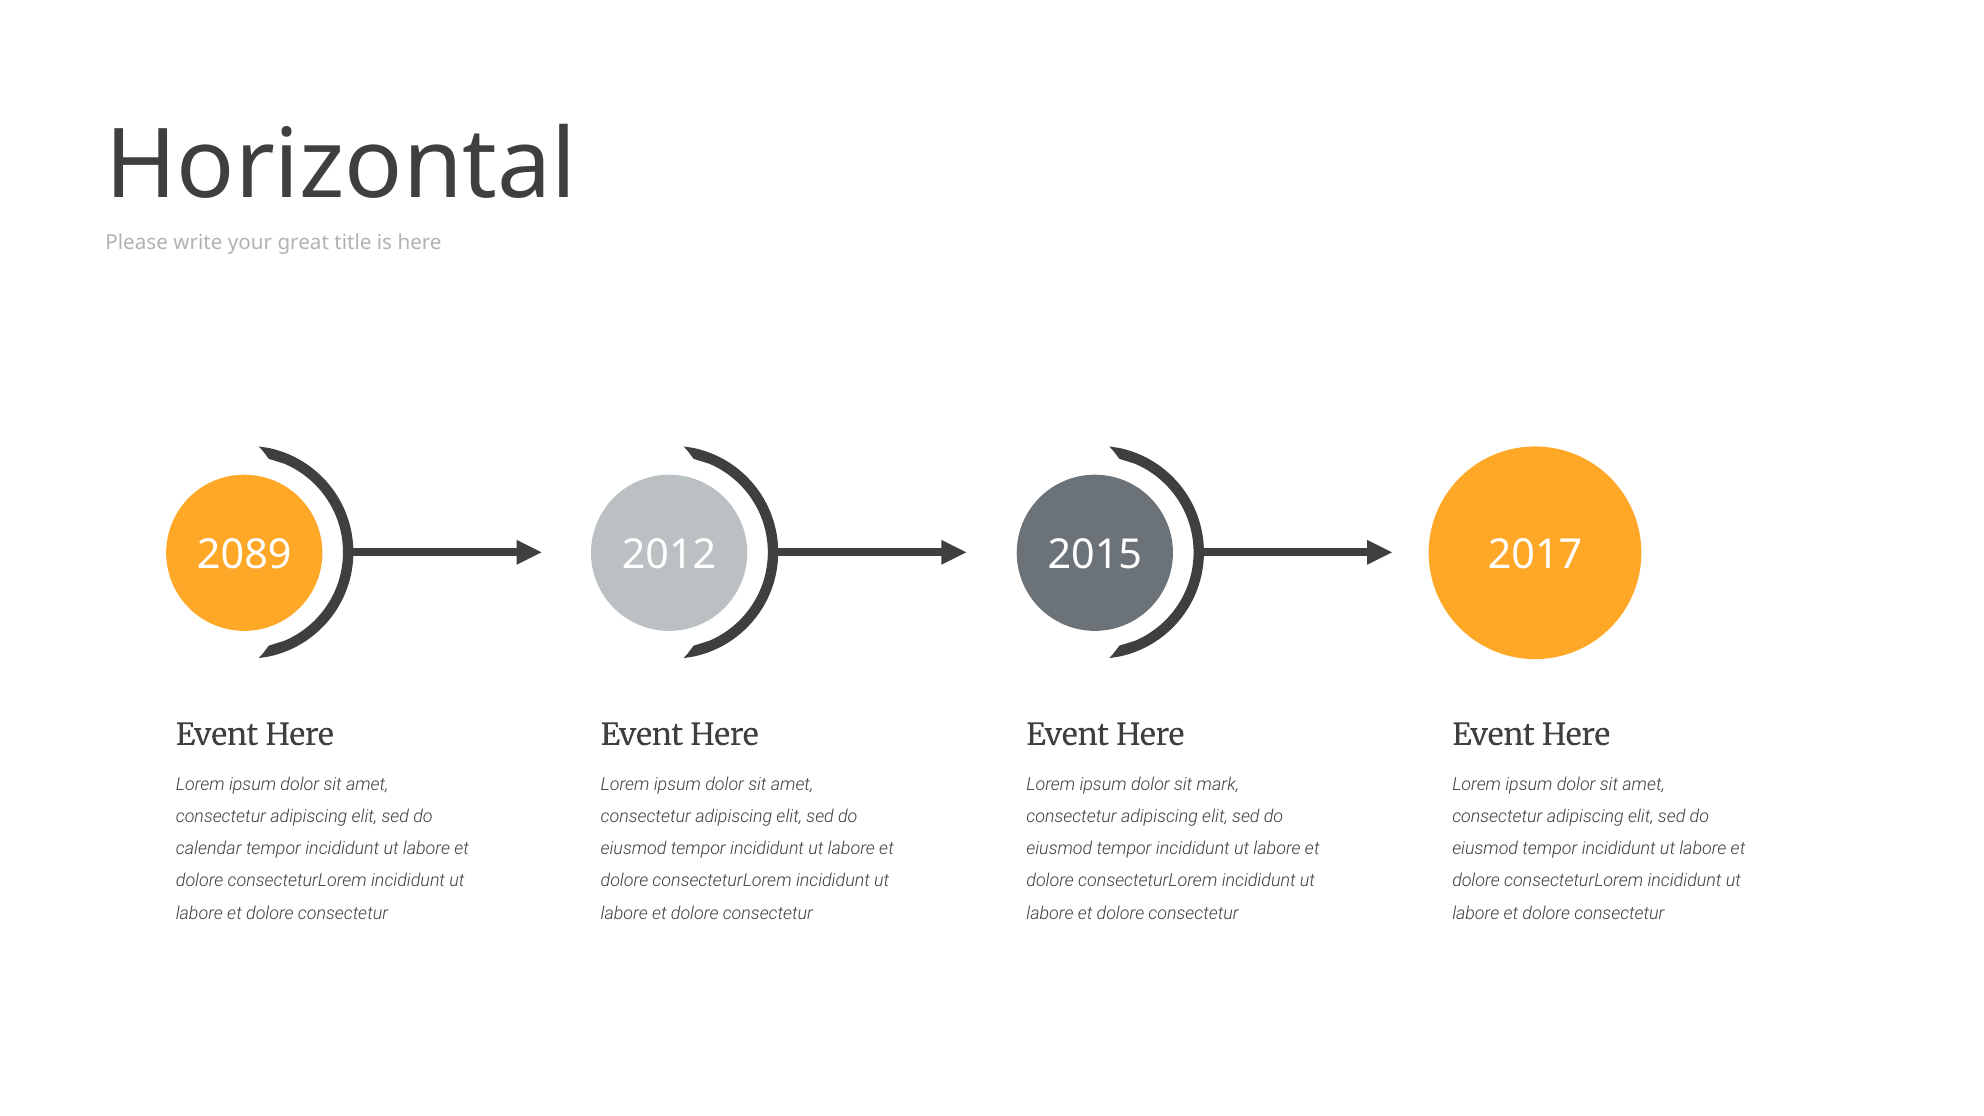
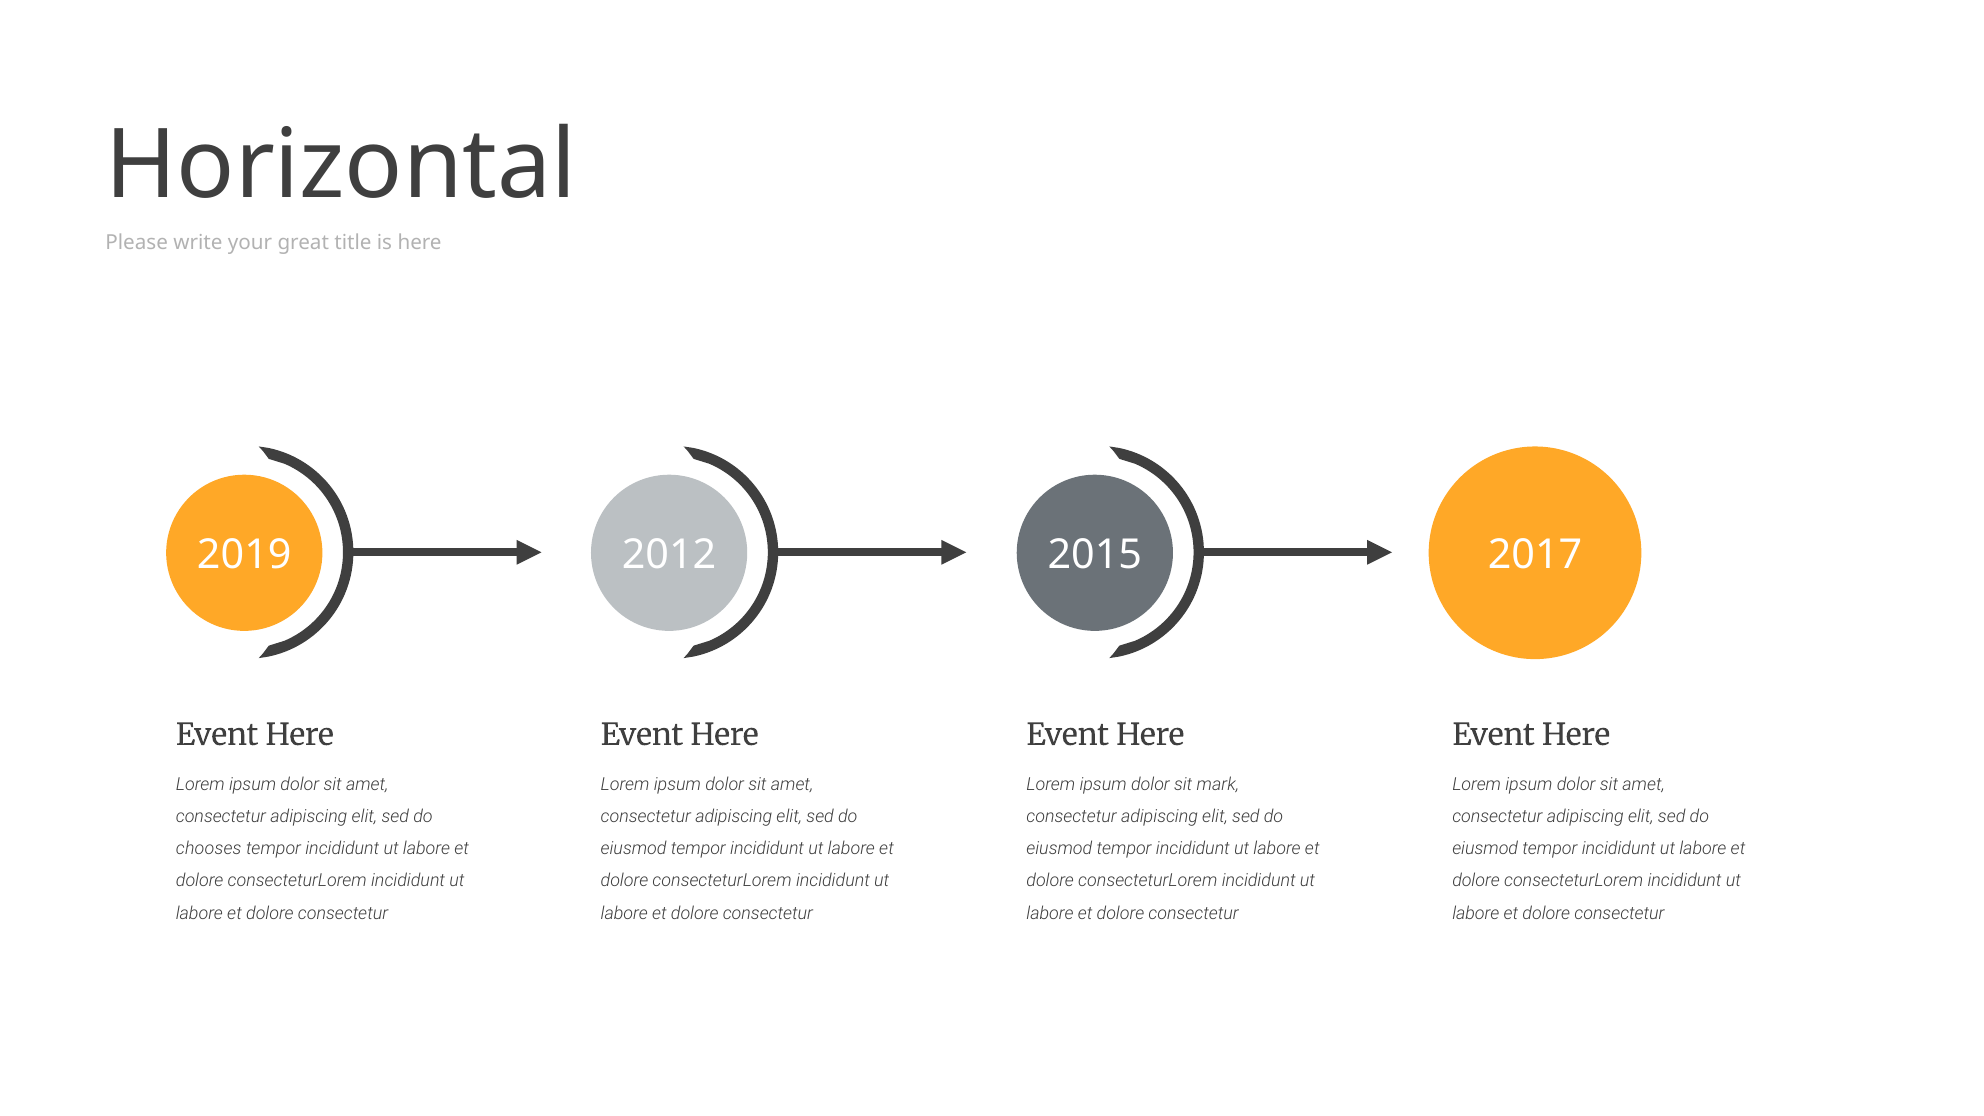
2089: 2089 -> 2019
calendar: calendar -> chooses
